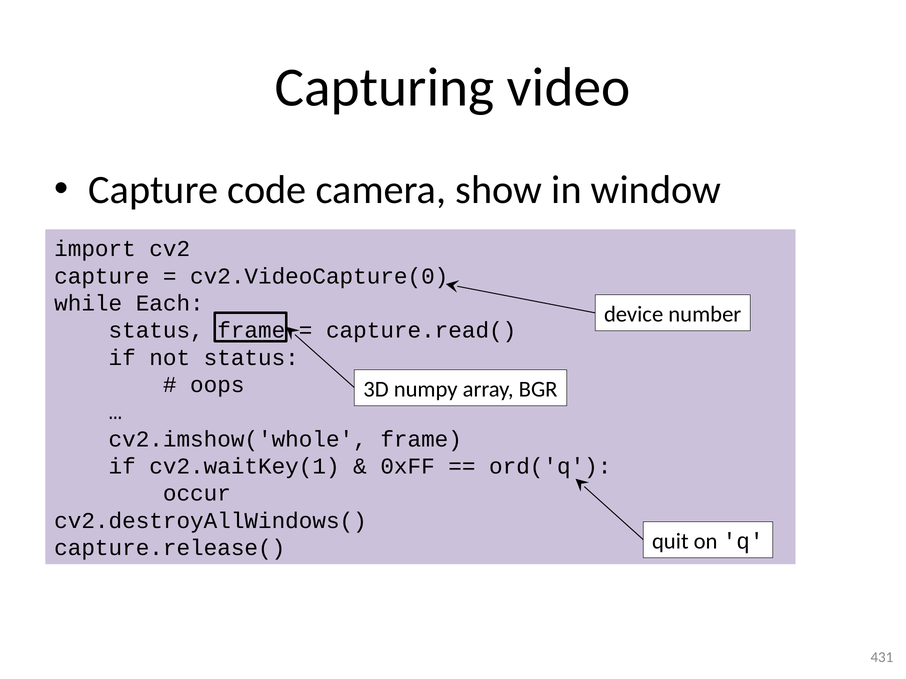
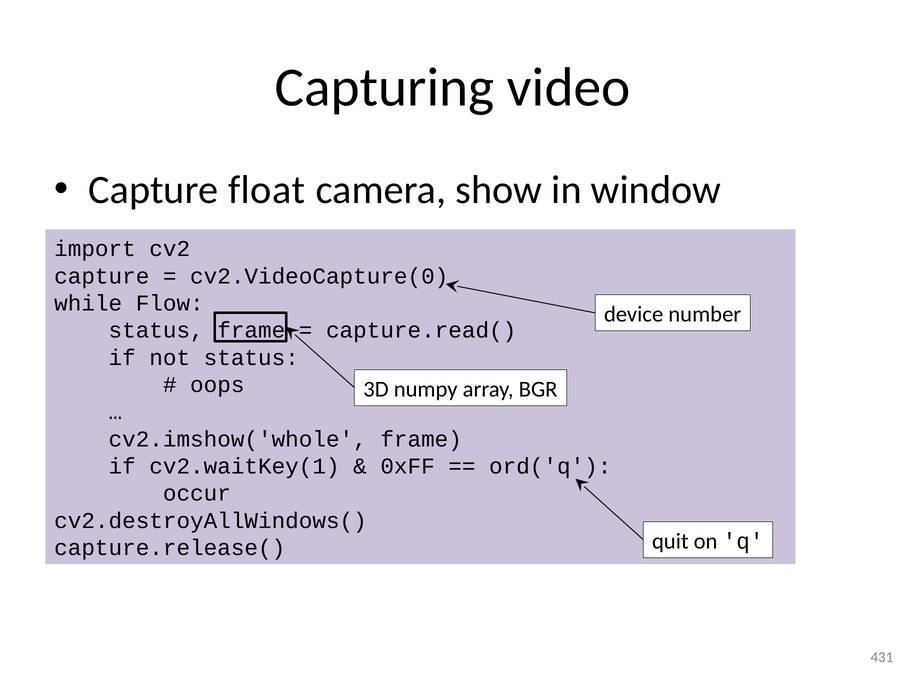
code: code -> float
Each: Each -> Flow
